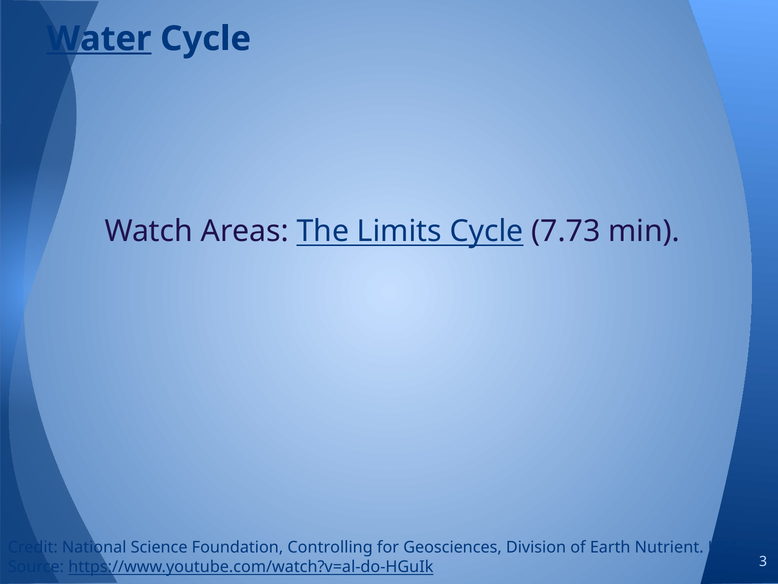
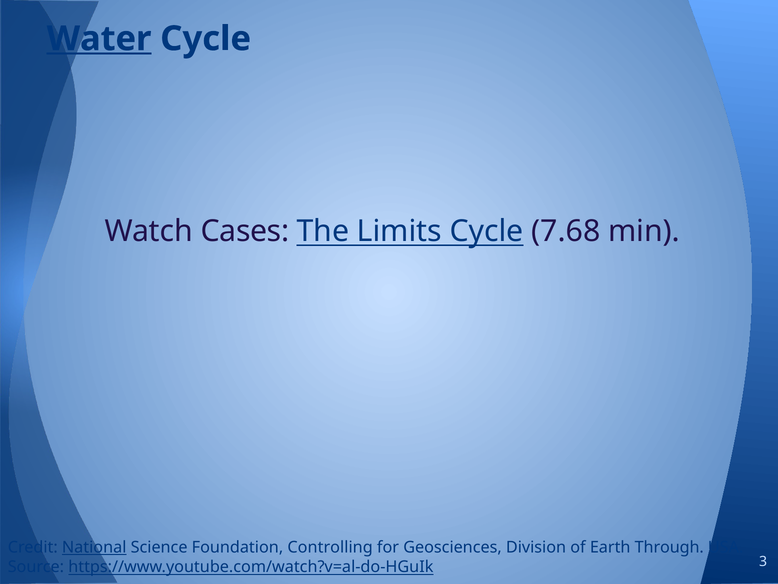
Areas: Areas -> Cases
7.73: 7.73 -> 7.68
National underline: none -> present
Nutrient: Nutrient -> Through
